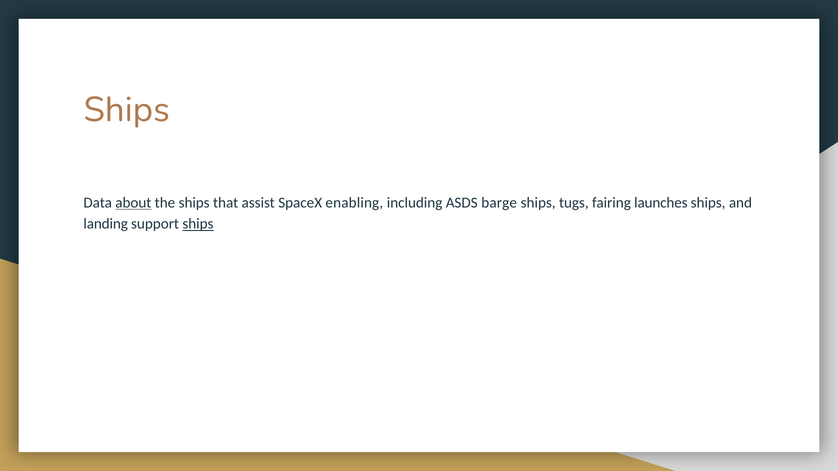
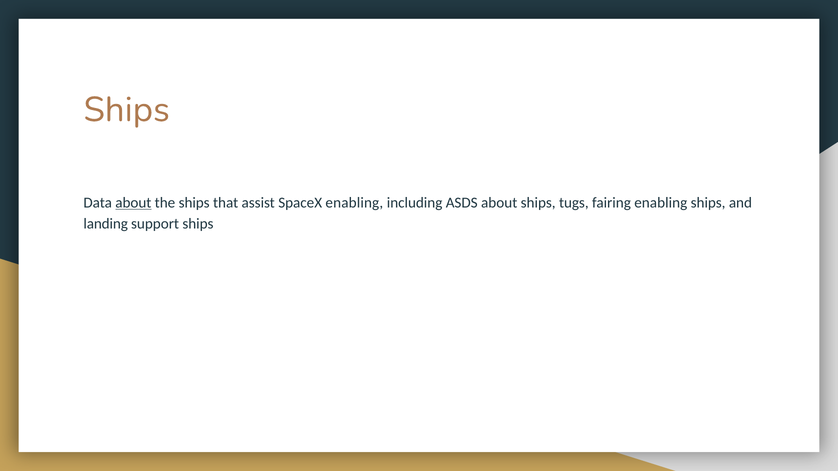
ASDS barge: barge -> about
fairing launches: launches -> enabling
ships at (198, 224) underline: present -> none
